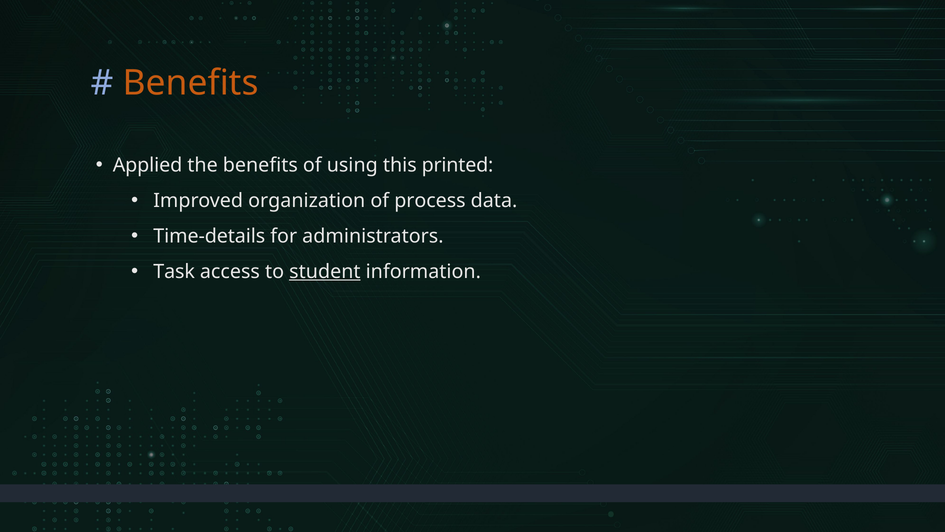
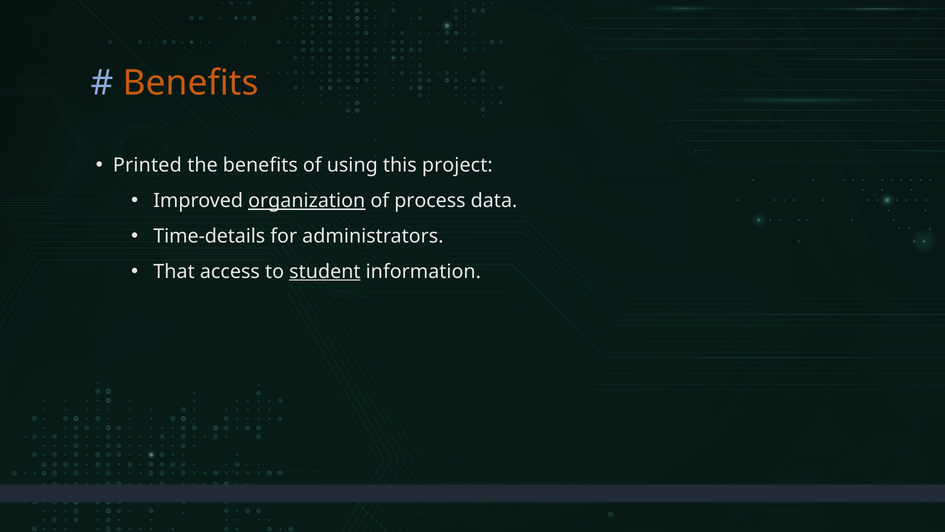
Applied: Applied -> Printed
printed: printed -> project
organization underline: none -> present
Task: Task -> That
